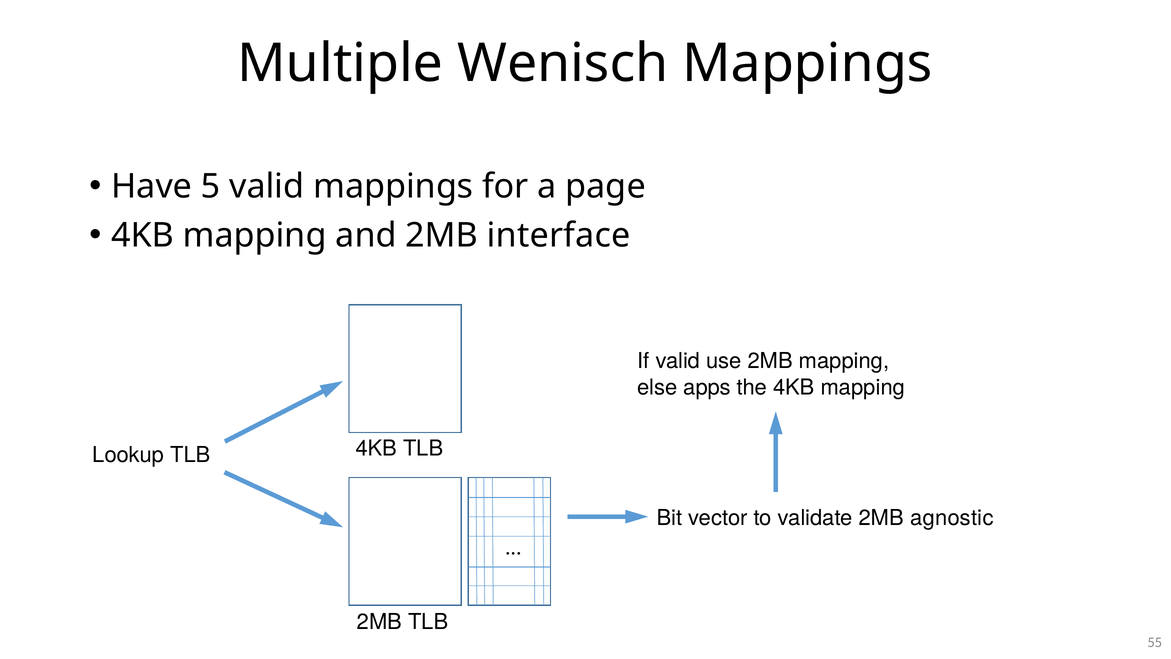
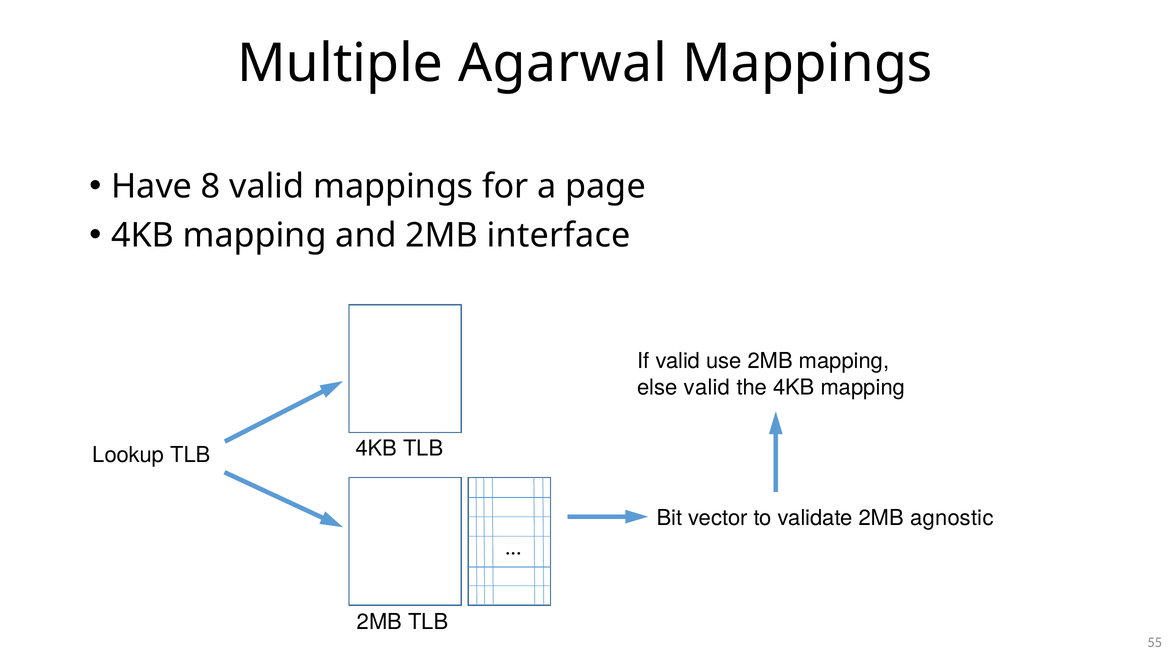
Wenisch: Wenisch -> Agarwal
5: 5 -> 8
else apps: apps -> valid
